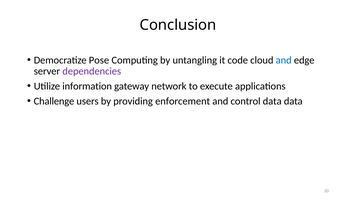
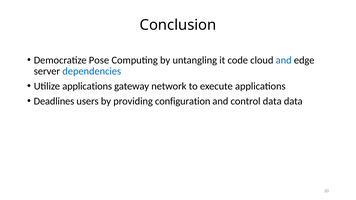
dependencies colour: purple -> blue
Utilize information: information -> applications
Challenge: Challenge -> Deadlines
enforcement: enforcement -> configuration
